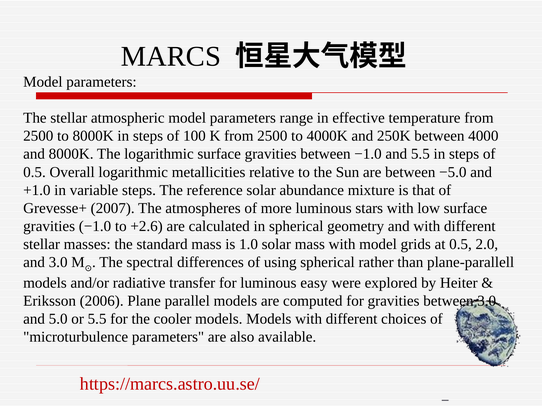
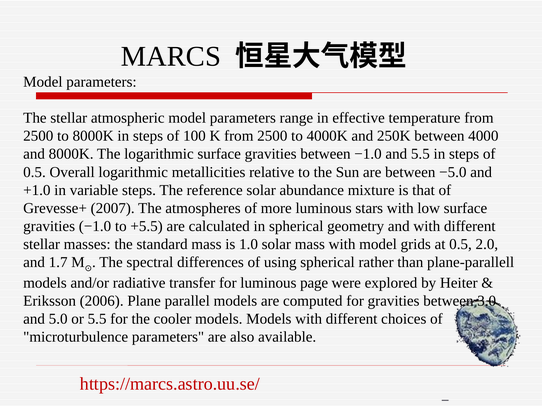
+2.6: +2.6 -> +5.5
and 3.0: 3.0 -> 1.7
easy: easy -> page
